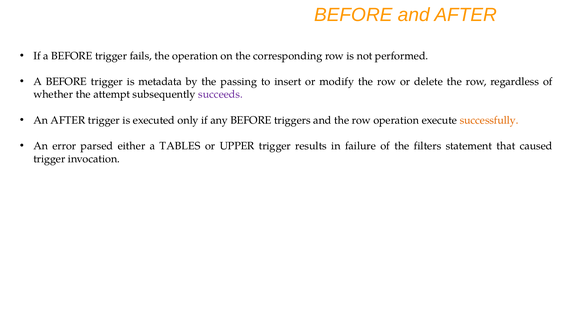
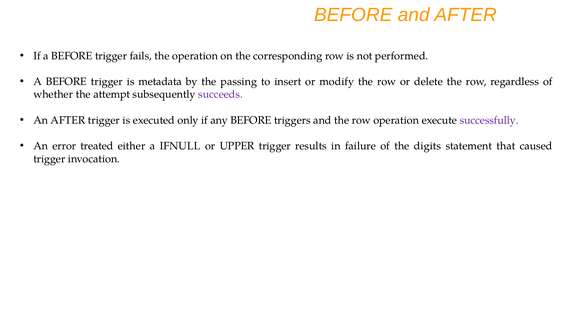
successfully colour: orange -> purple
parsed: parsed -> treated
TABLES: TABLES -> IFNULL
filters: filters -> digits
